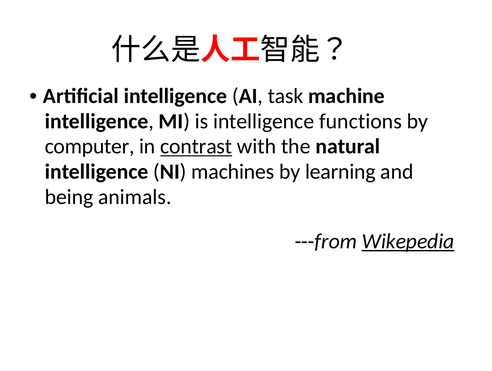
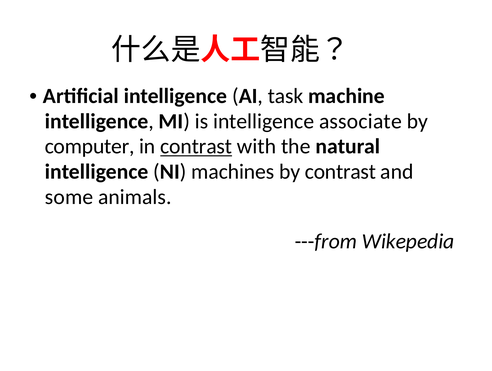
functions: functions -> associate
by learning: learning -> contrast
being: being -> some
Wikepedia underline: present -> none
